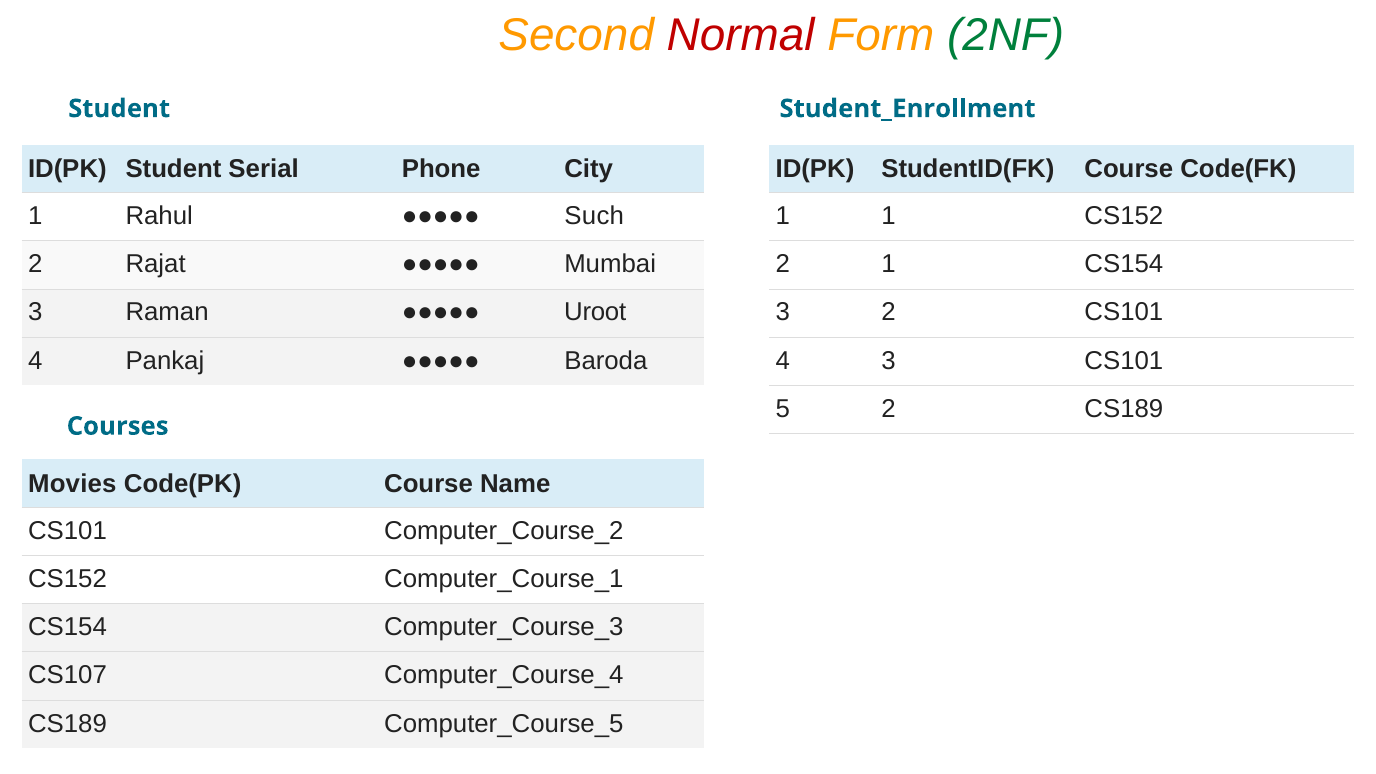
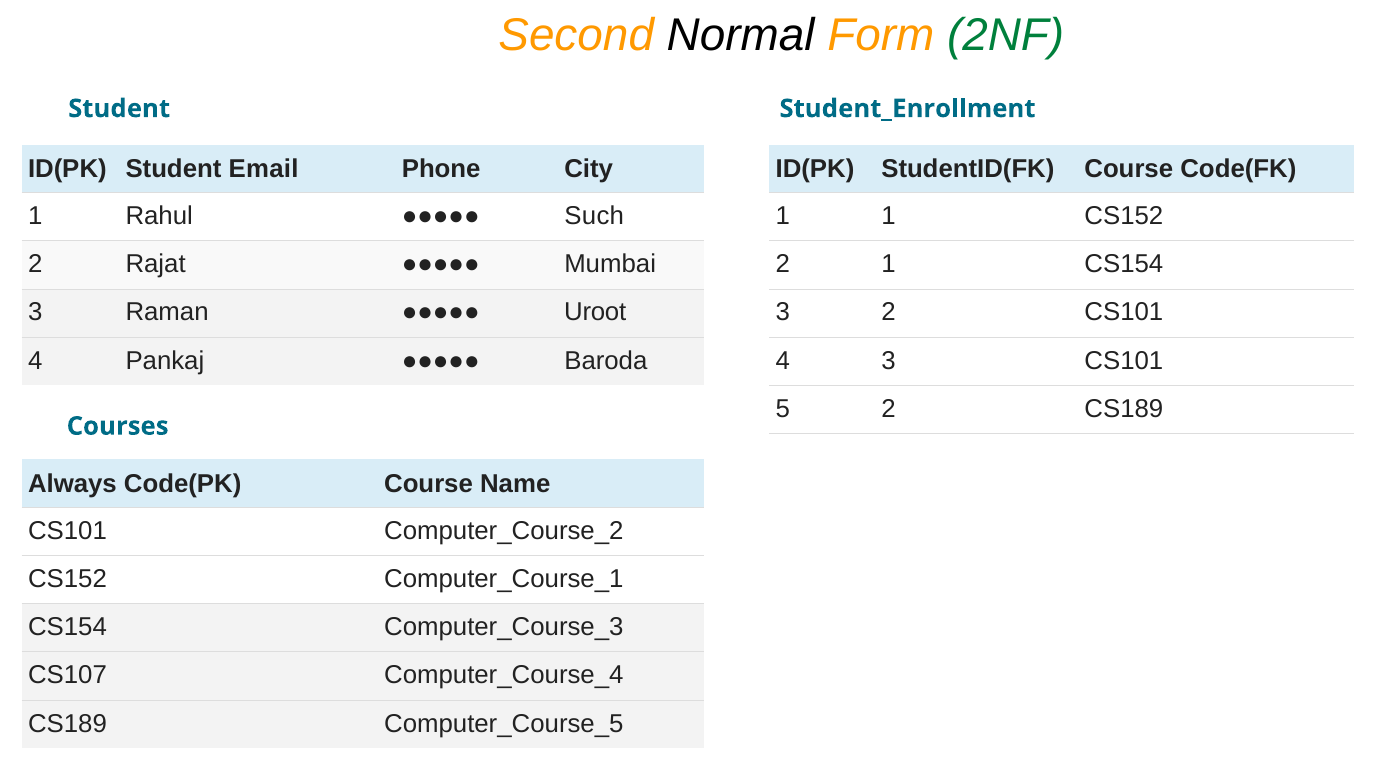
Normal colour: red -> black
Serial: Serial -> Email
Movies: Movies -> Always
